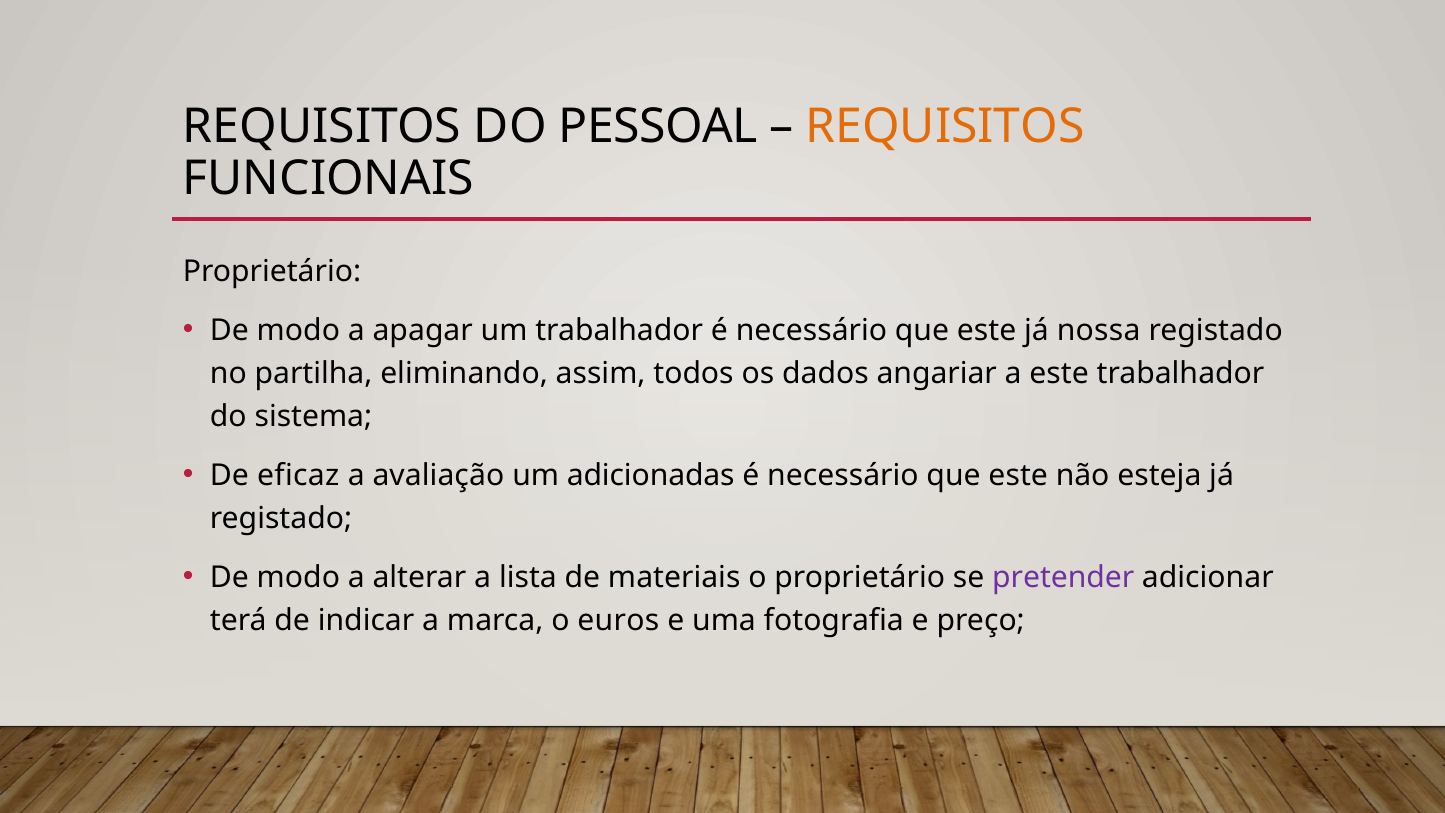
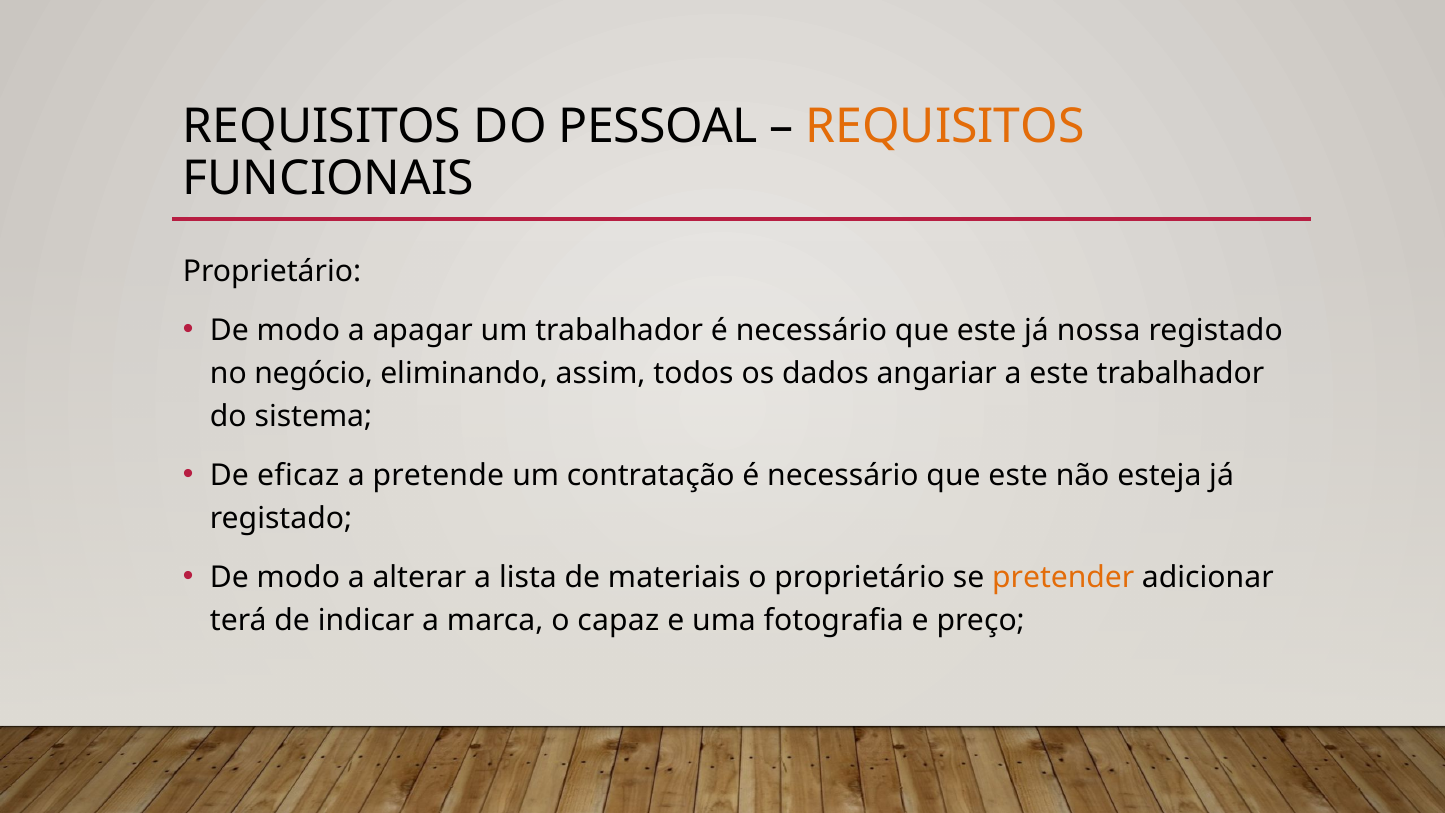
partilha: partilha -> negócio
avaliação: avaliação -> pretende
adicionadas: adicionadas -> contratação
pretender colour: purple -> orange
euros: euros -> capaz
